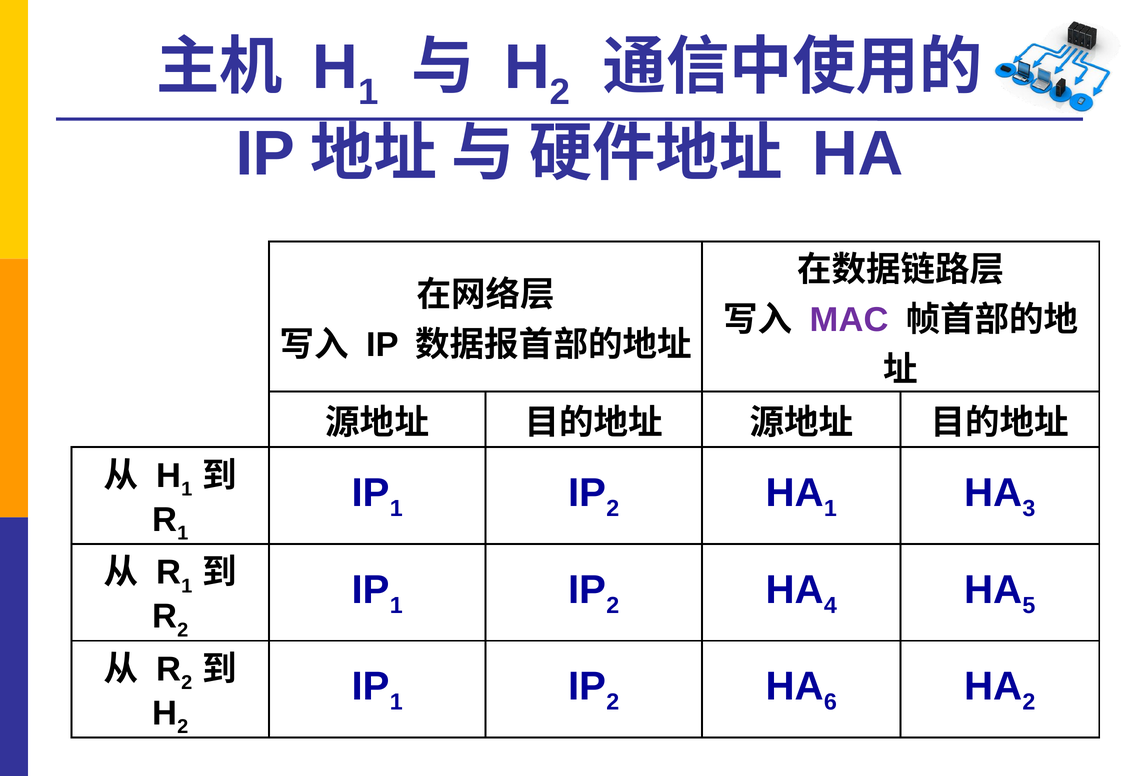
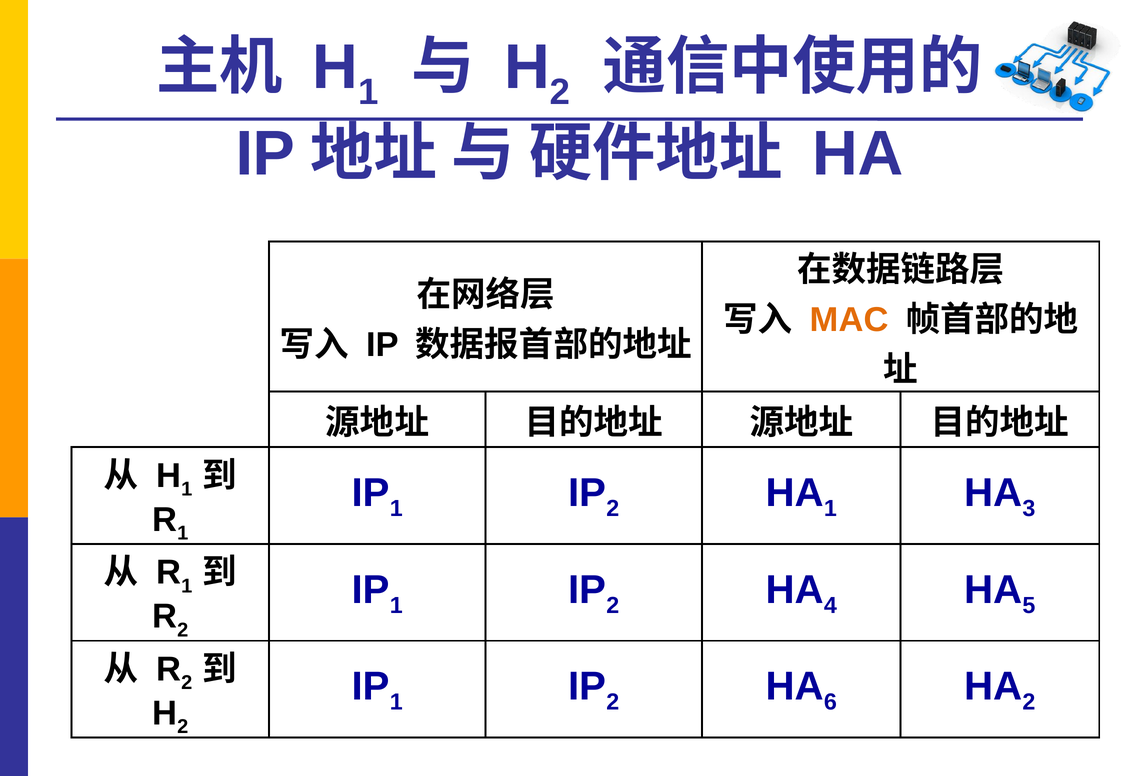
MAC colour: purple -> orange
